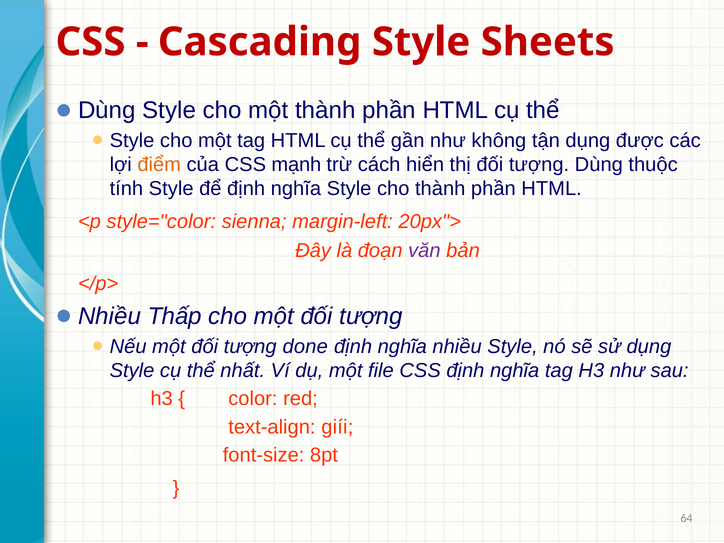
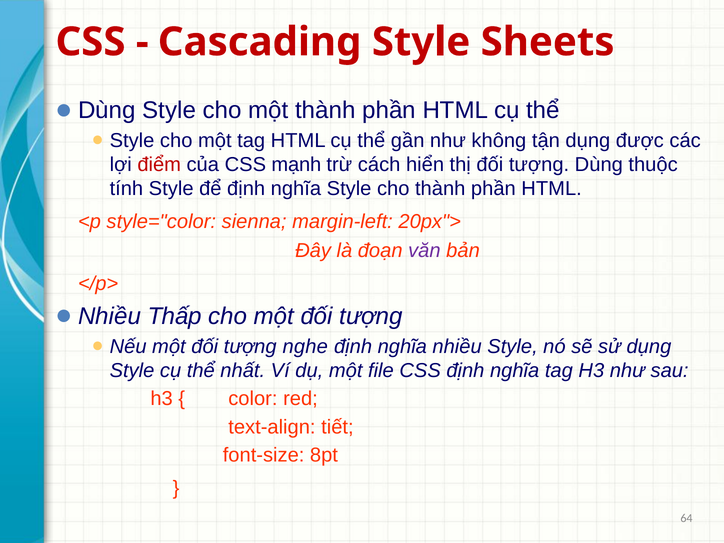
điểm colour: orange -> red
done: done -> nghe
giíi: giíi -> tiết
